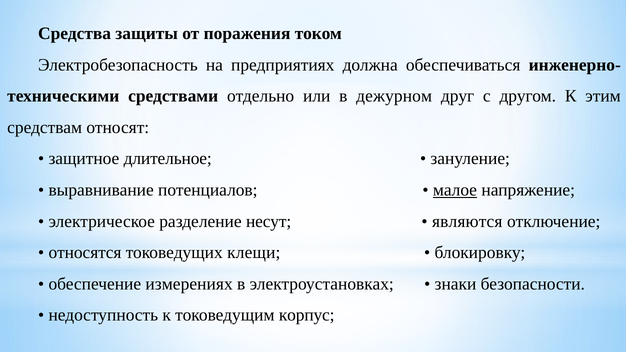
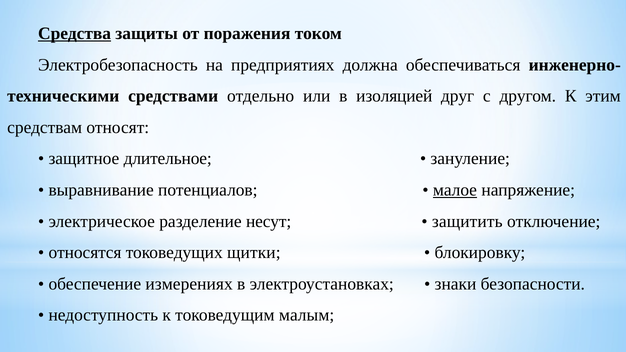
Средства underline: none -> present
дежурном: дежурном -> изоляцией
являются: являются -> защитить
клещи: клещи -> щитки
корпус: корпус -> малым
